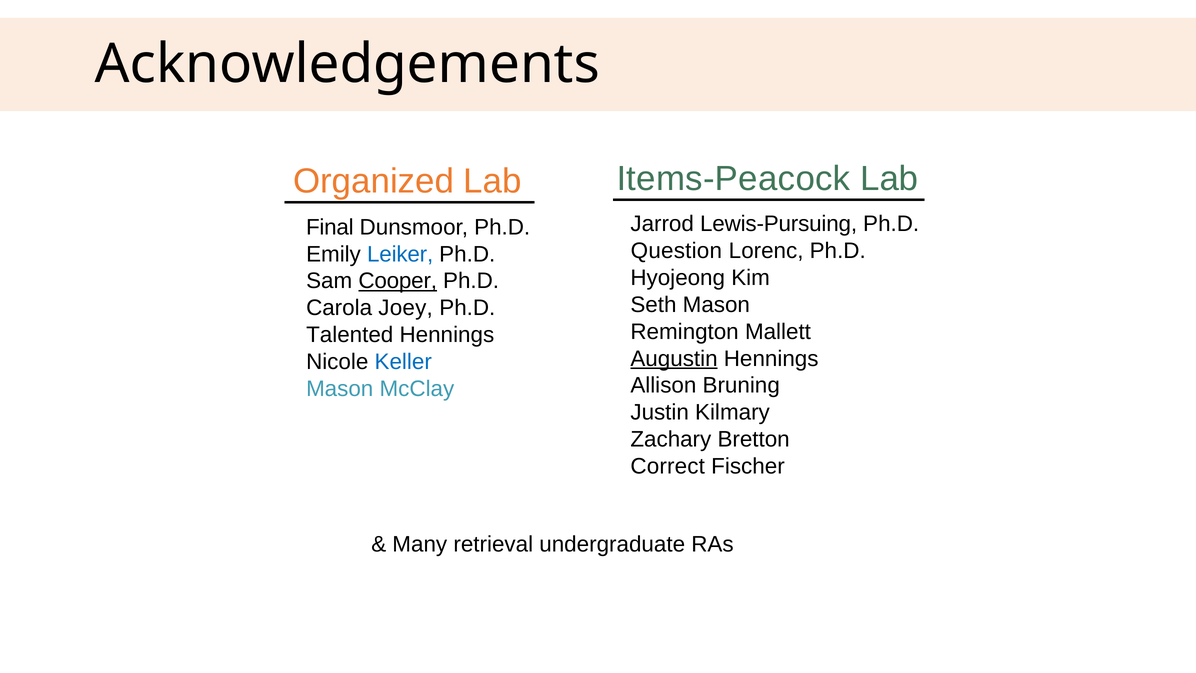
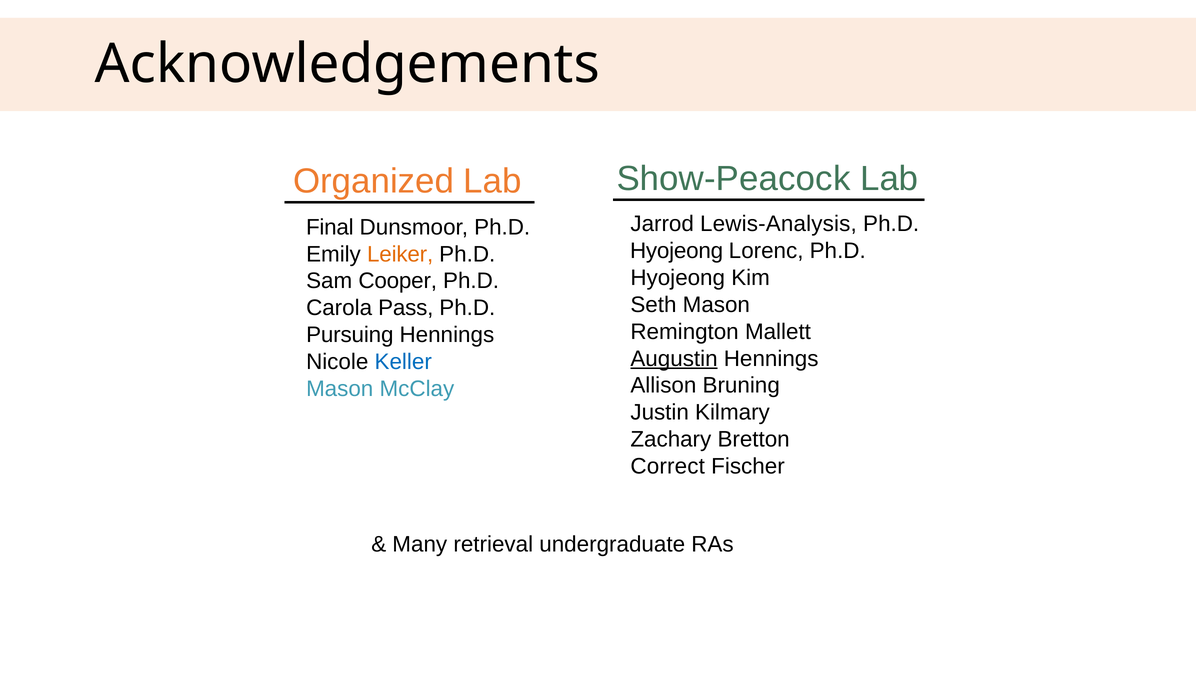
Items-Peacock: Items-Peacock -> Show-Peacock
Lewis-Pursuing: Lewis-Pursuing -> Lewis-Analysis
Question at (676, 251): Question -> Hyojeong
Leiker colour: blue -> orange
Cooper underline: present -> none
Joey: Joey -> Pass
Talented: Talented -> Pursuing
